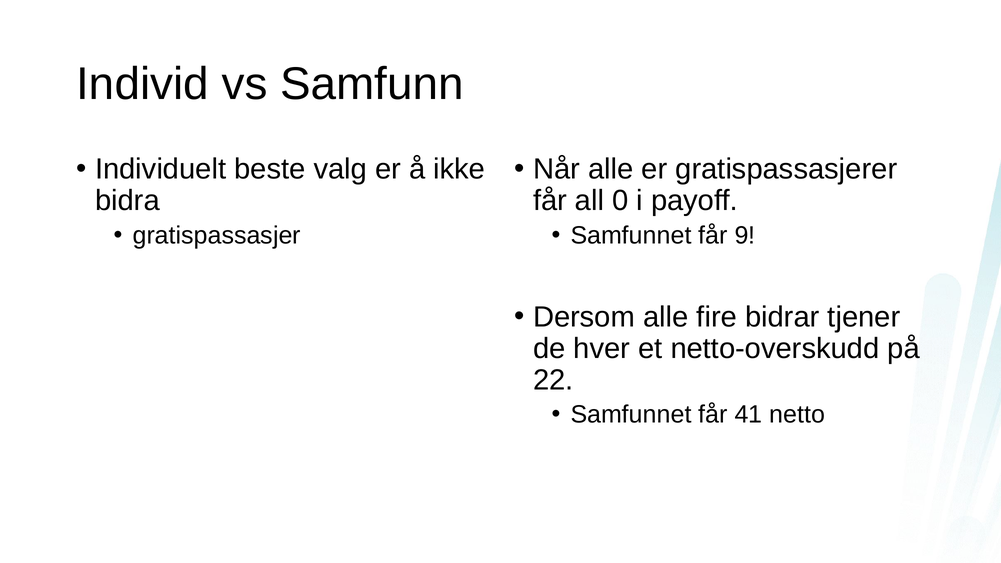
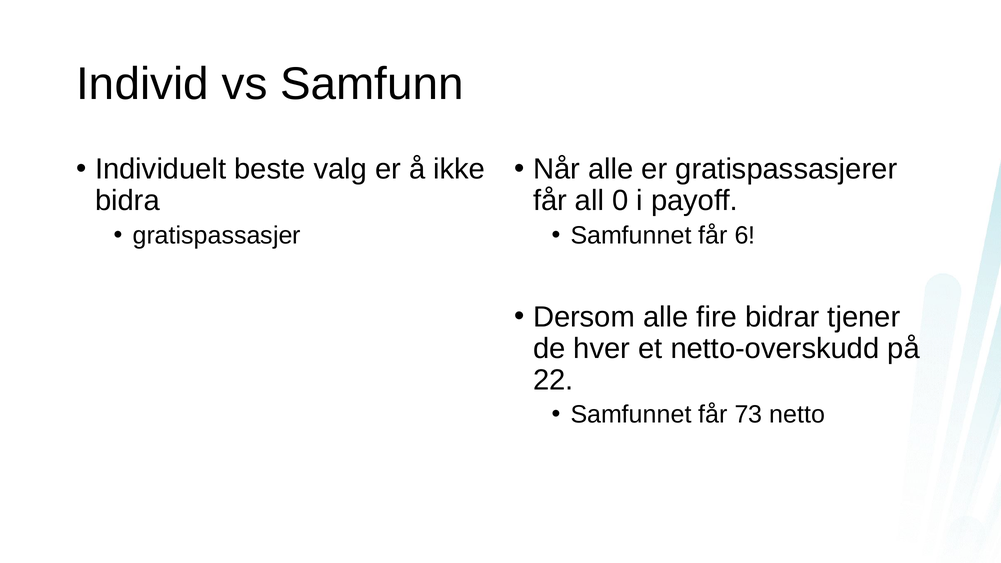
9: 9 -> 6
41: 41 -> 73
